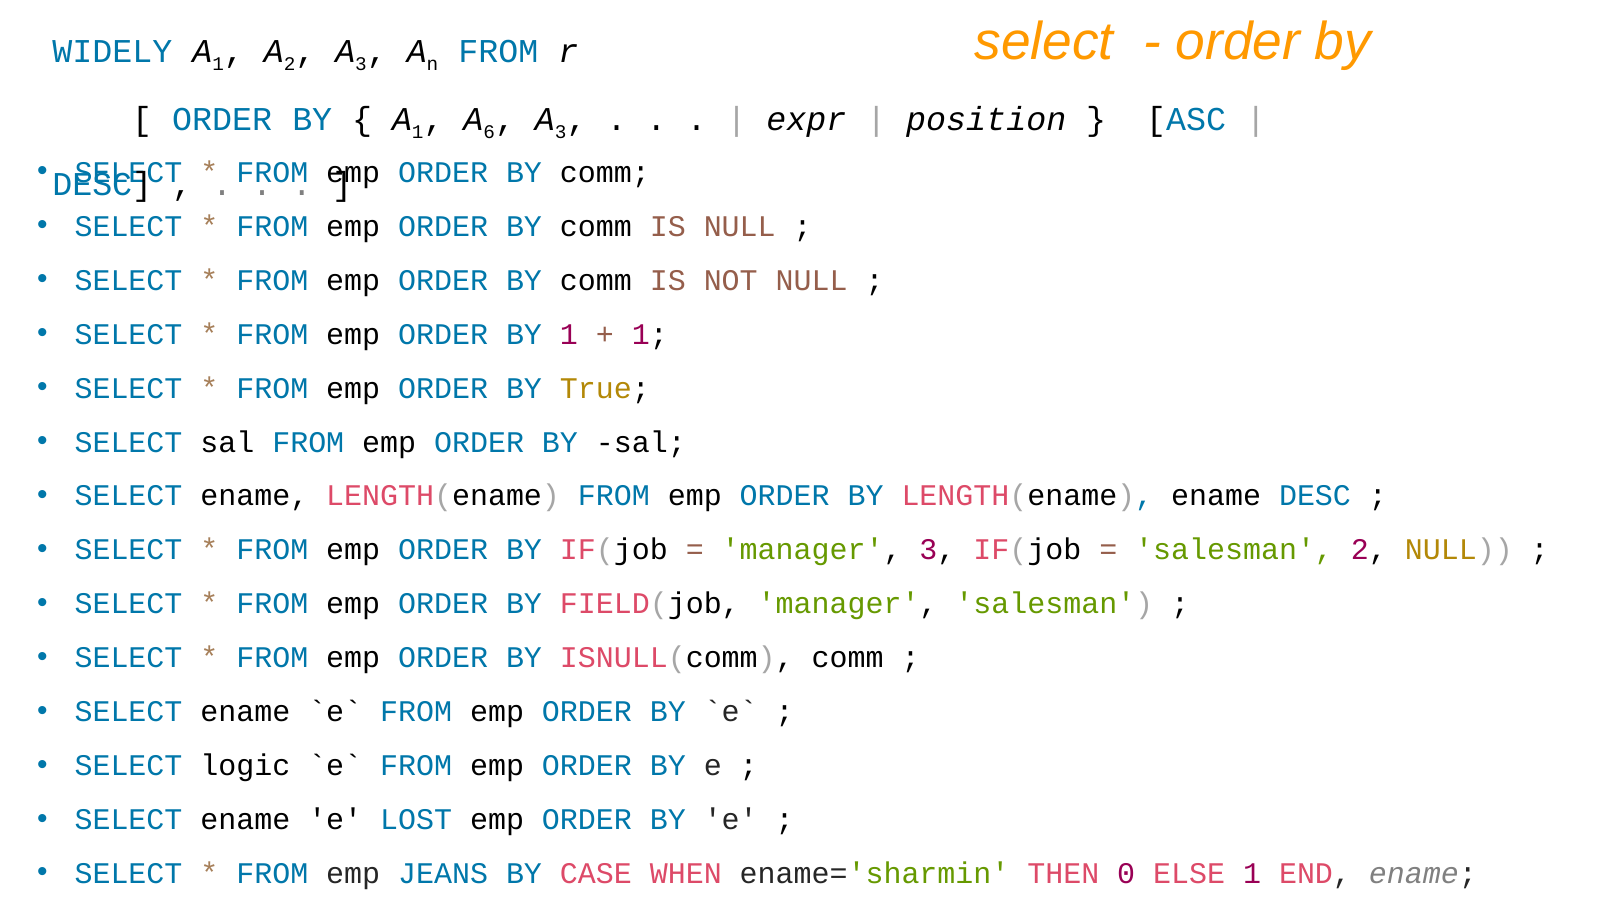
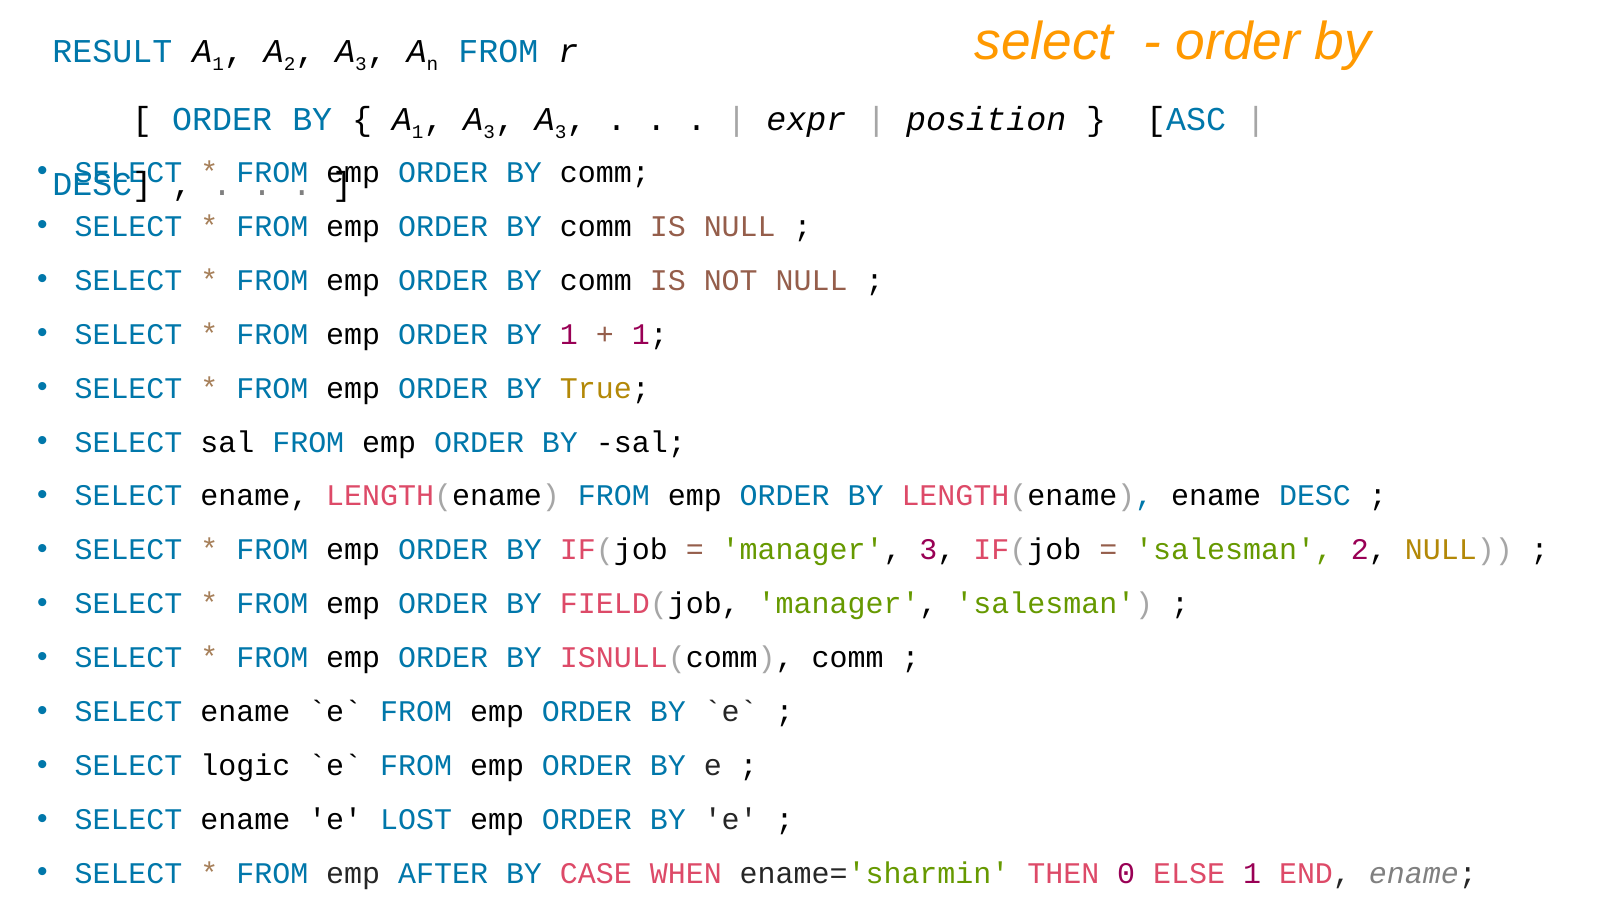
WIDELY: WIDELY -> RESULT
6 at (489, 132): 6 -> 3
JEANS: JEANS -> AFTER
